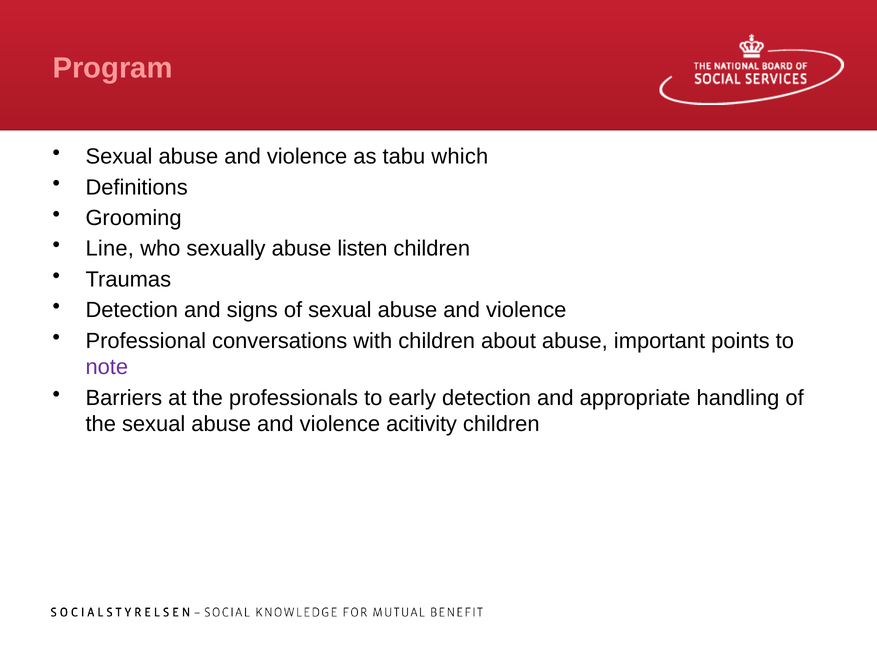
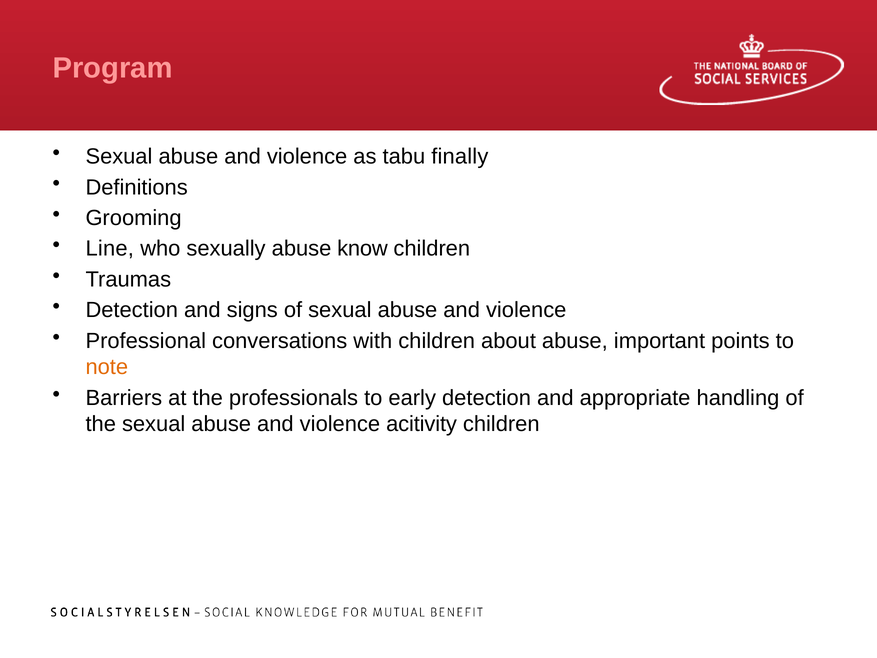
which: which -> finally
listen: listen -> know
note colour: purple -> orange
